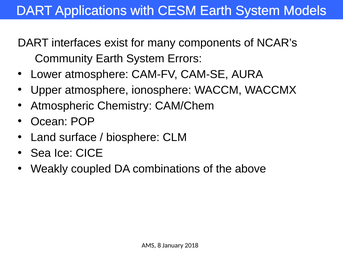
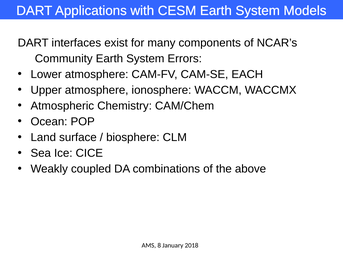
AURA: AURA -> EACH
